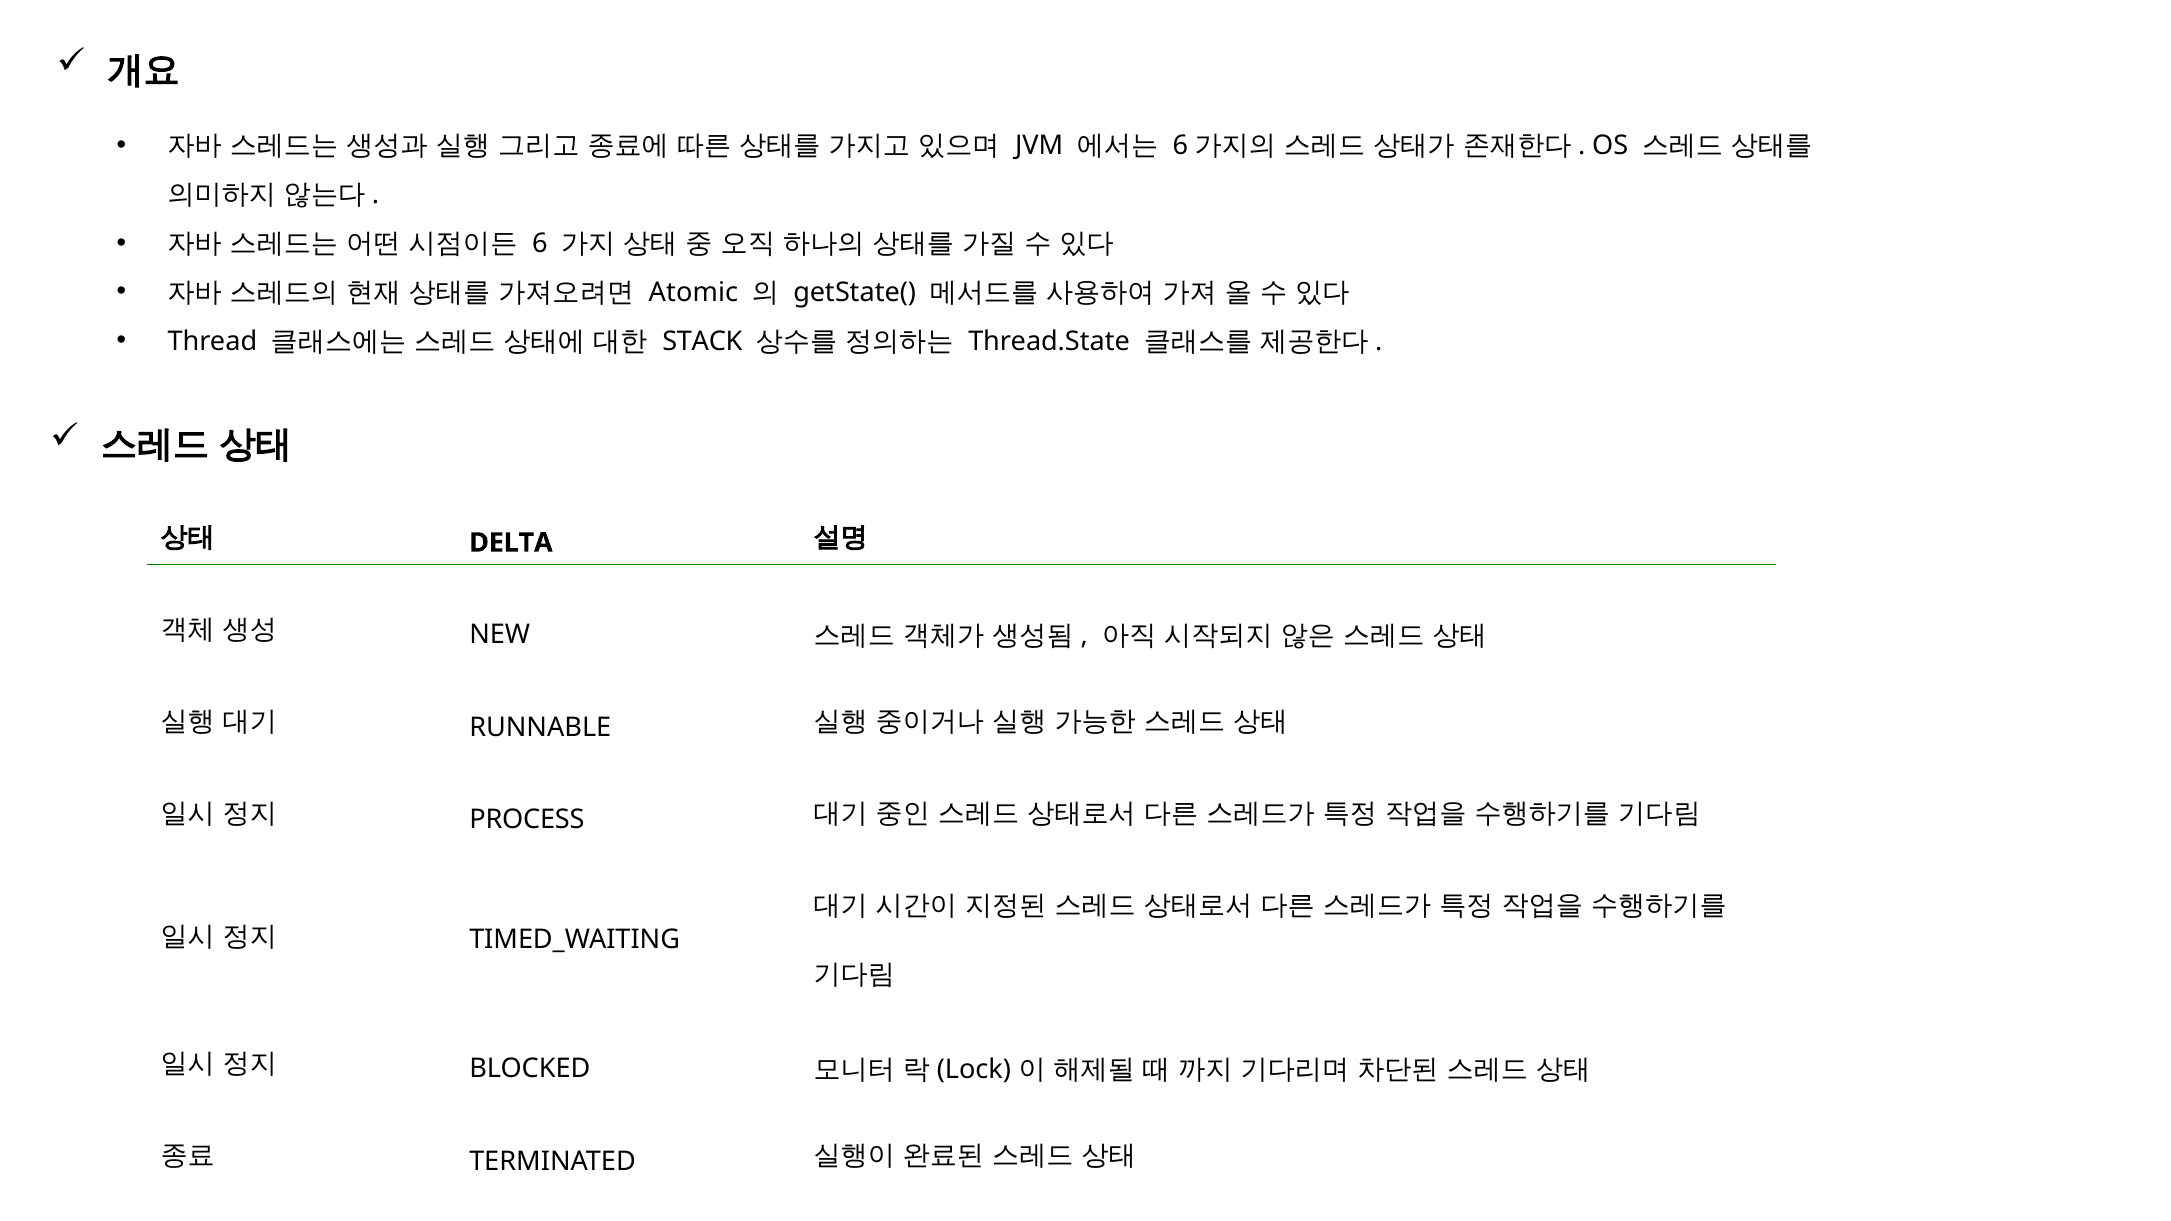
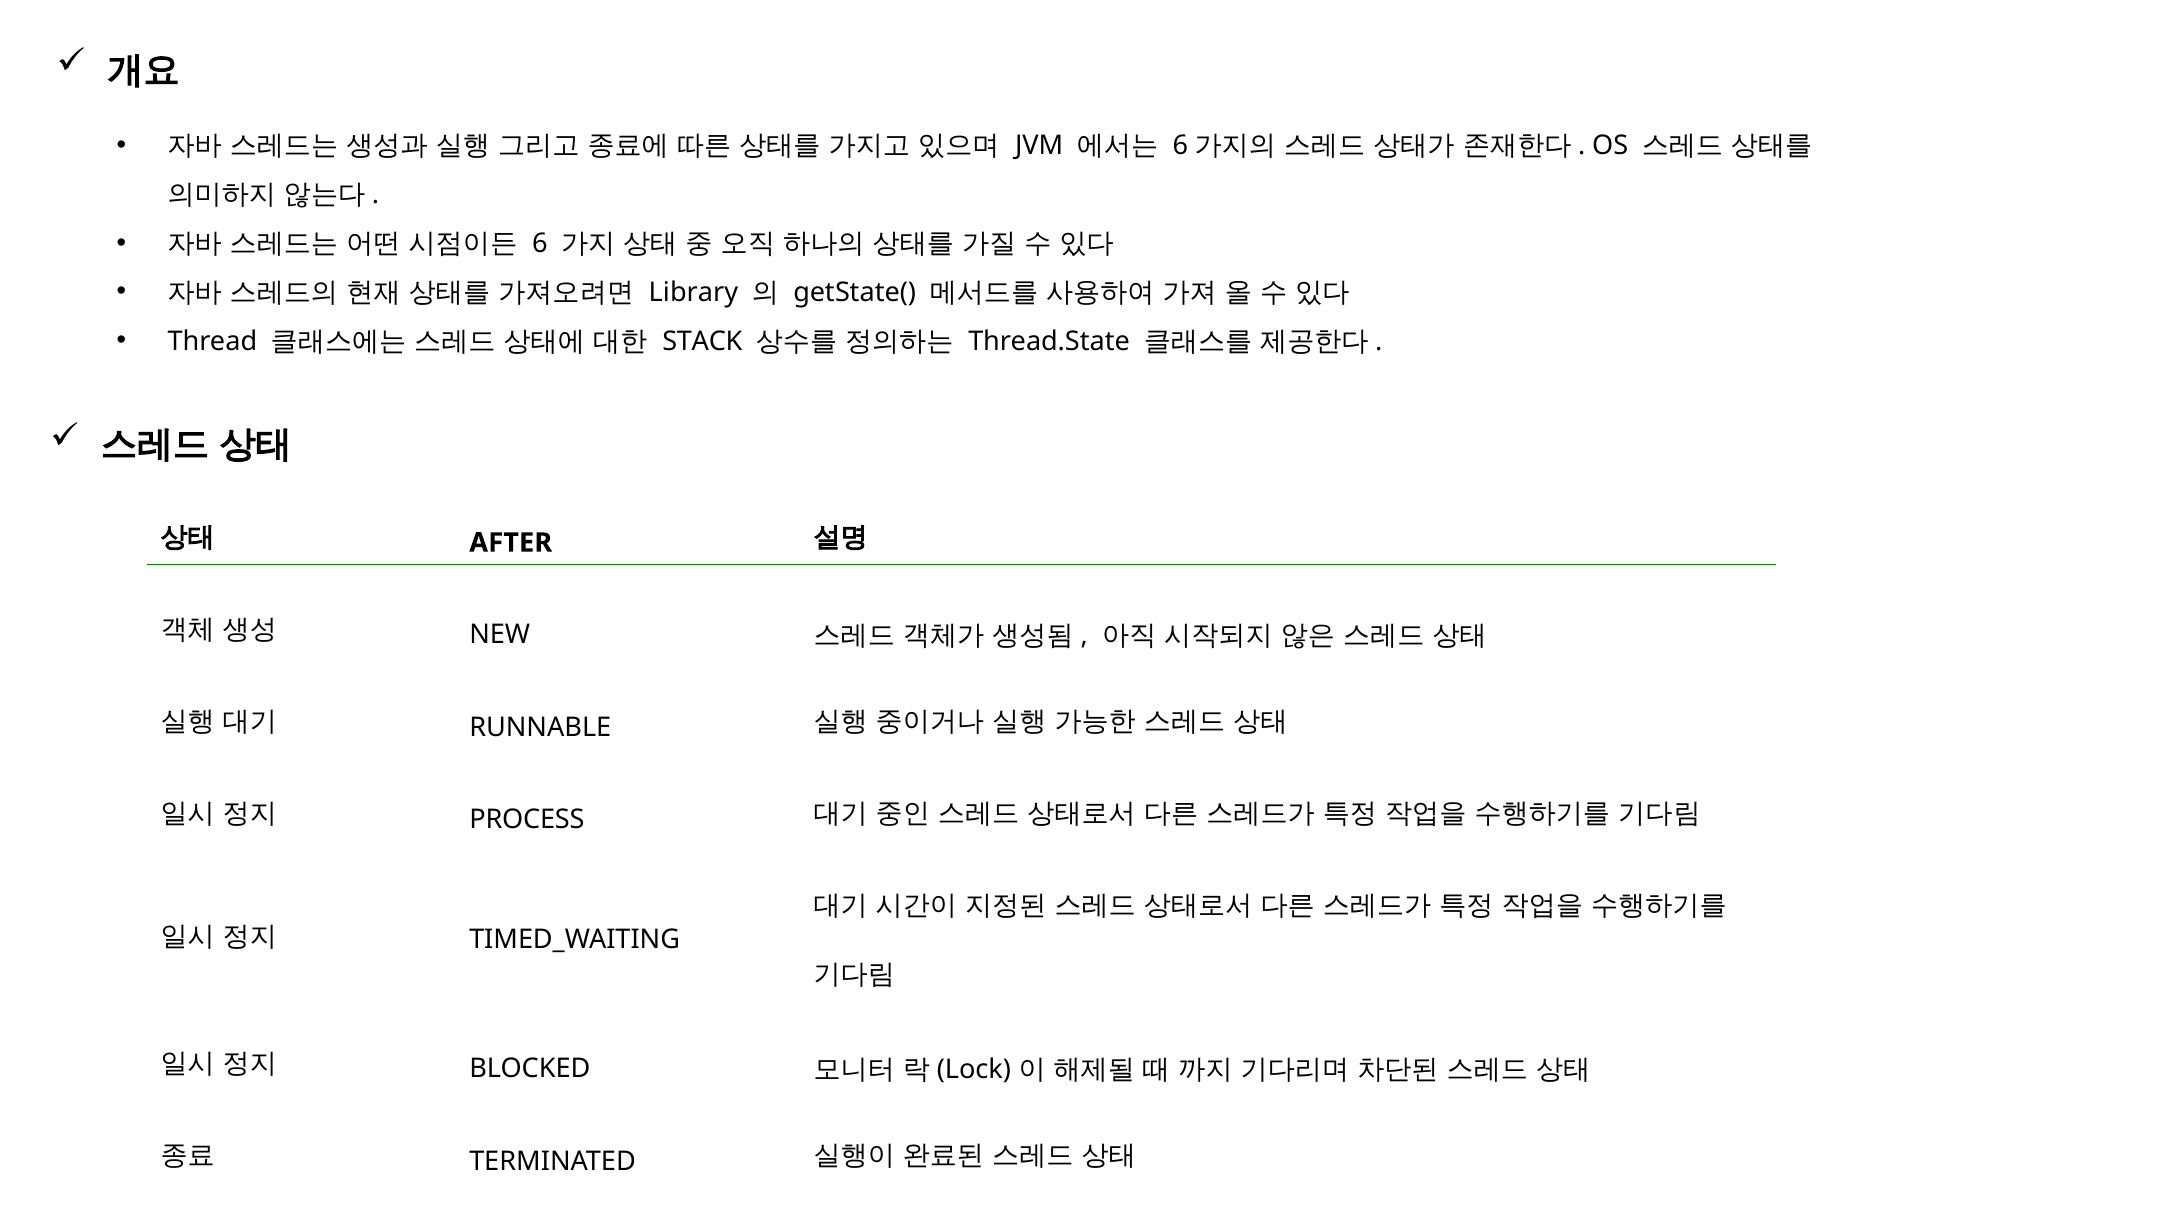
Atomic: Atomic -> Library
DELTA: DELTA -> AFTER
